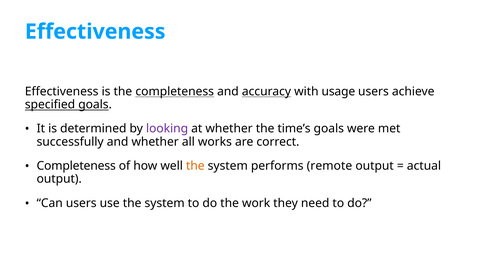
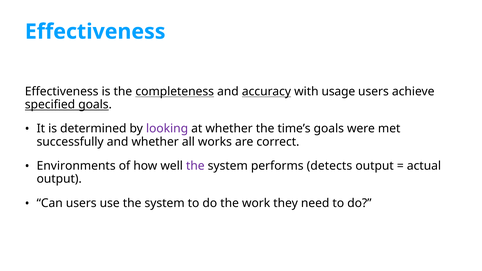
Completeness at (76, 166): Completeness -> Environments
the at (195, 166) colour: orange -> purple
remote: remote -> detects
